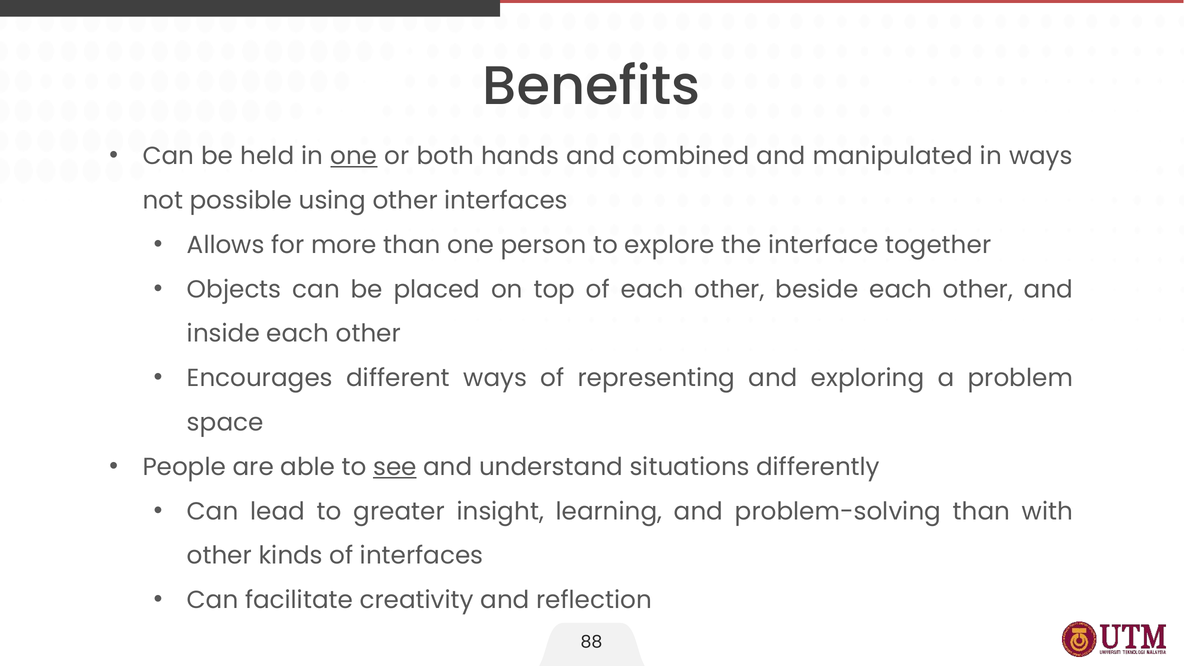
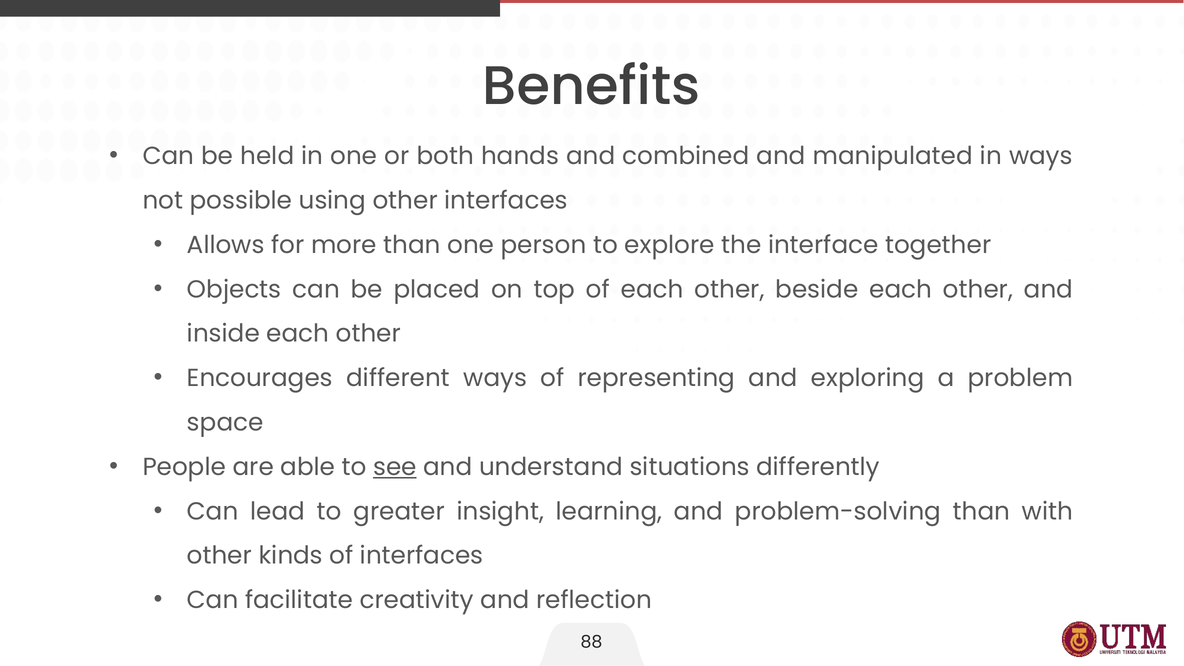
one at (354, 156) underline: present -> none
